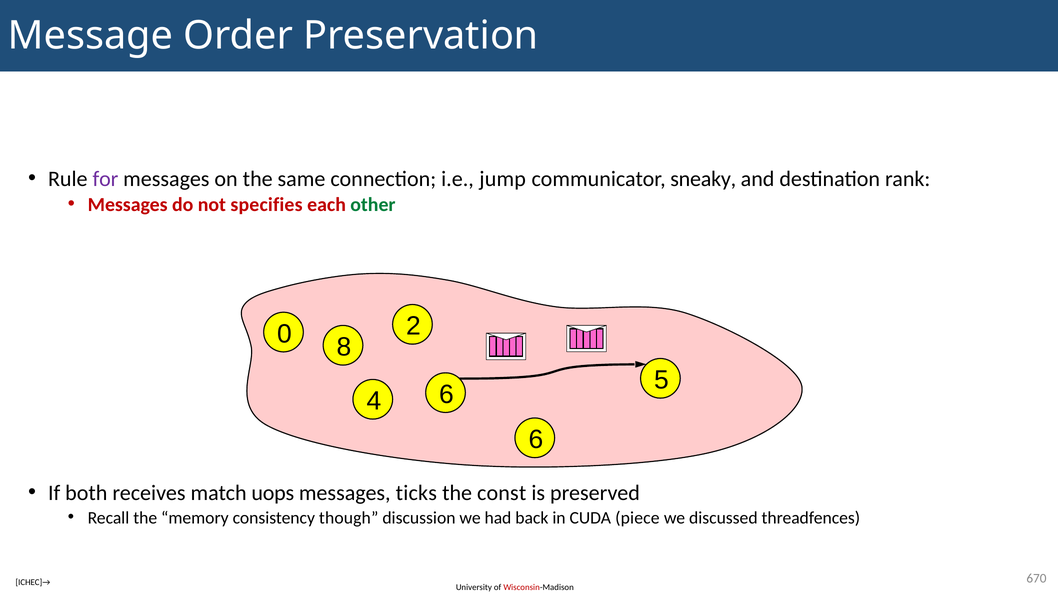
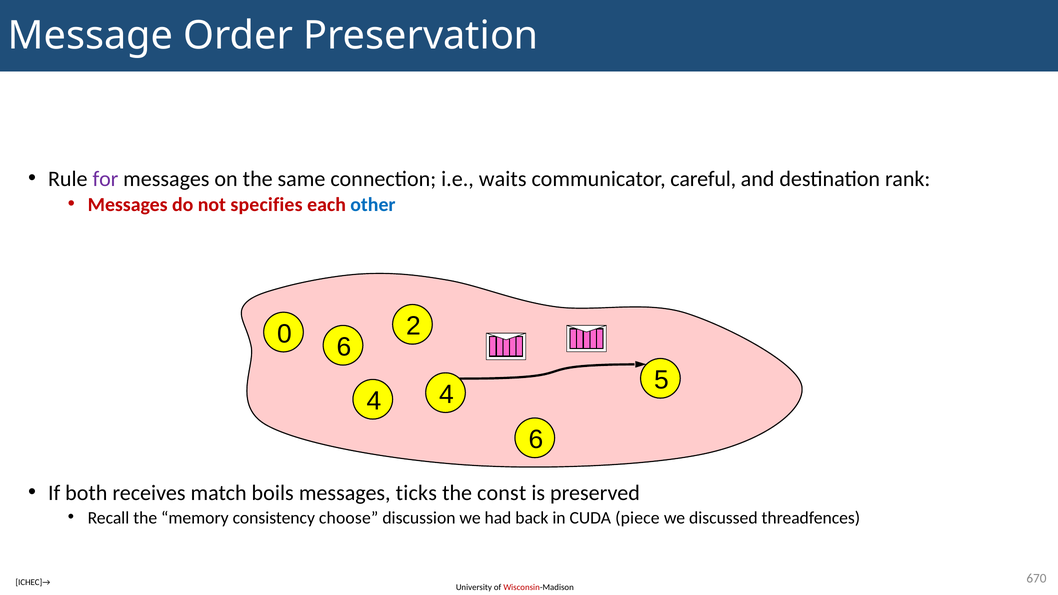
jump: jump -> waits
sneaky: sneaky -> careful
other colour: green -> blue
0 8: 8 -> 6
4 6: 6 -> 4
uops: uops -> boils
though: though -> choose
